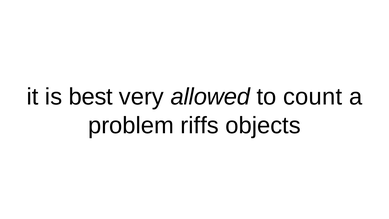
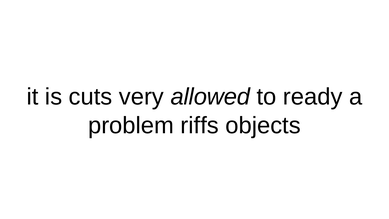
best: best -> cuts
count: count -> ready
